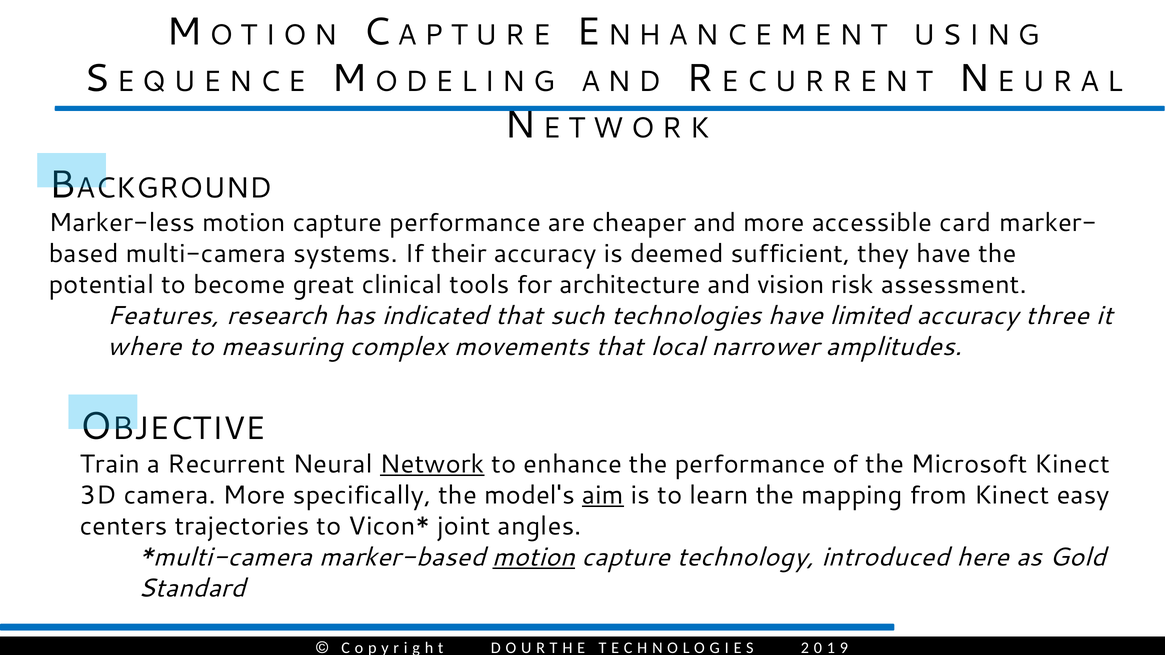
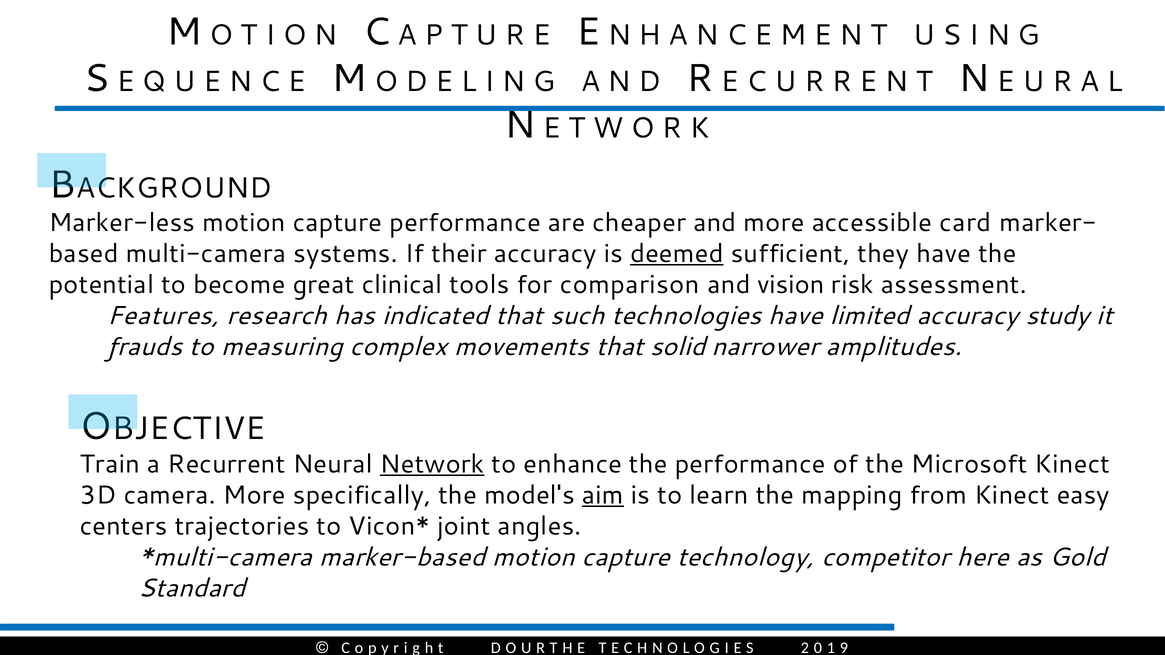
deemed underline: none -> present
architecture: architecture -> comparison
three: three -> study
where: where -> frauds
local: local -> solid
motion at (534, 558) underline: present -> none
introduced: introduced -> competitor
